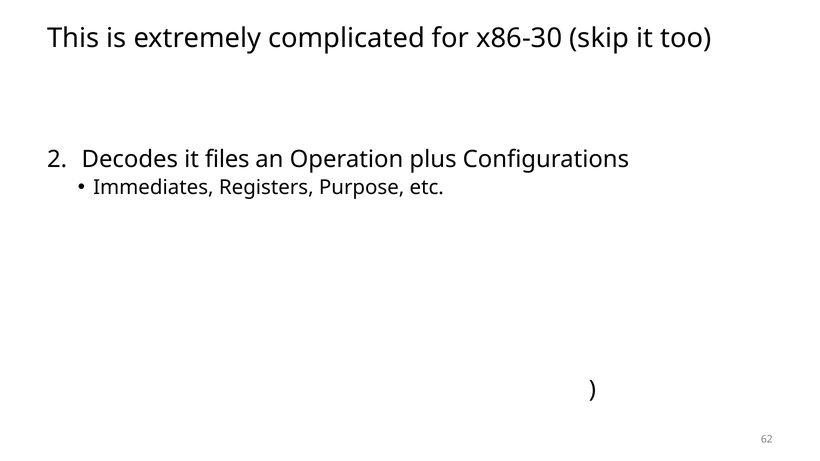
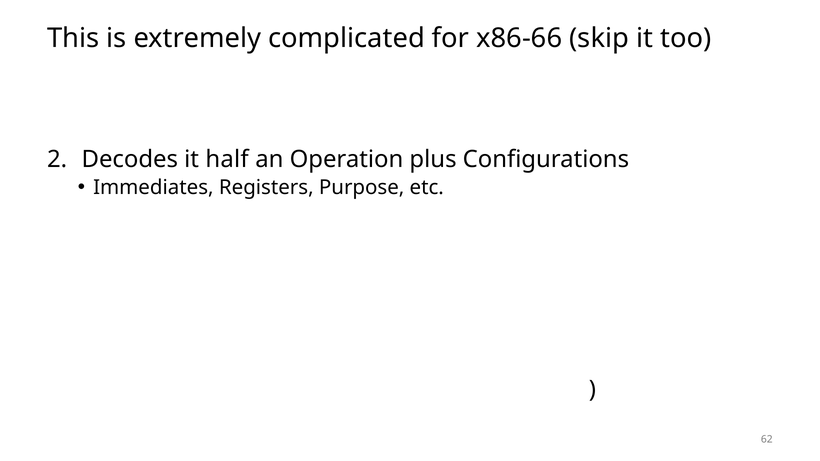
x86-30: x86-30 -> x86-66
files: files -> half
